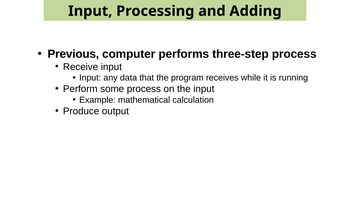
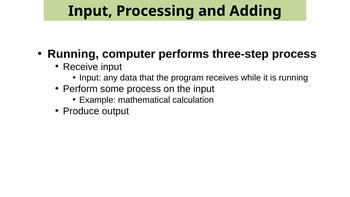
Previous at (73, 54): Previous -> Running
